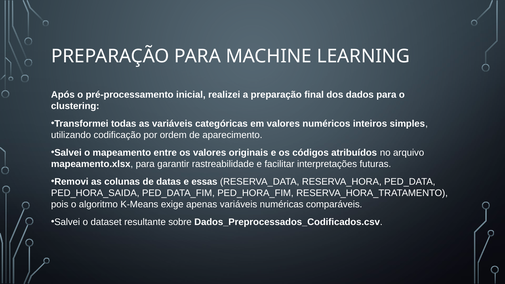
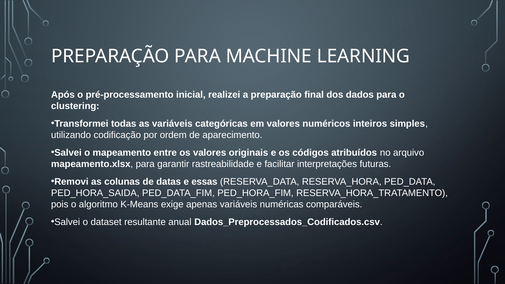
sobre: sobre -> anual
